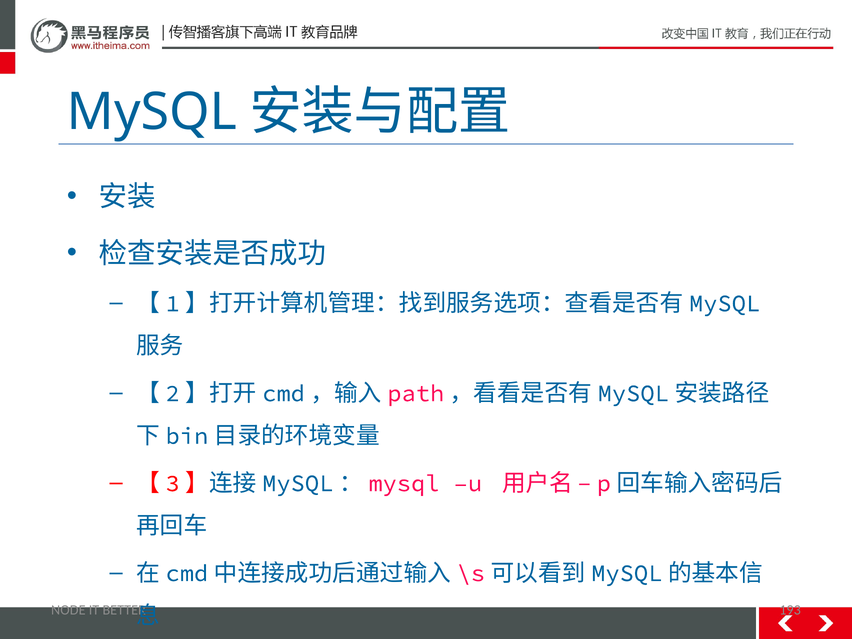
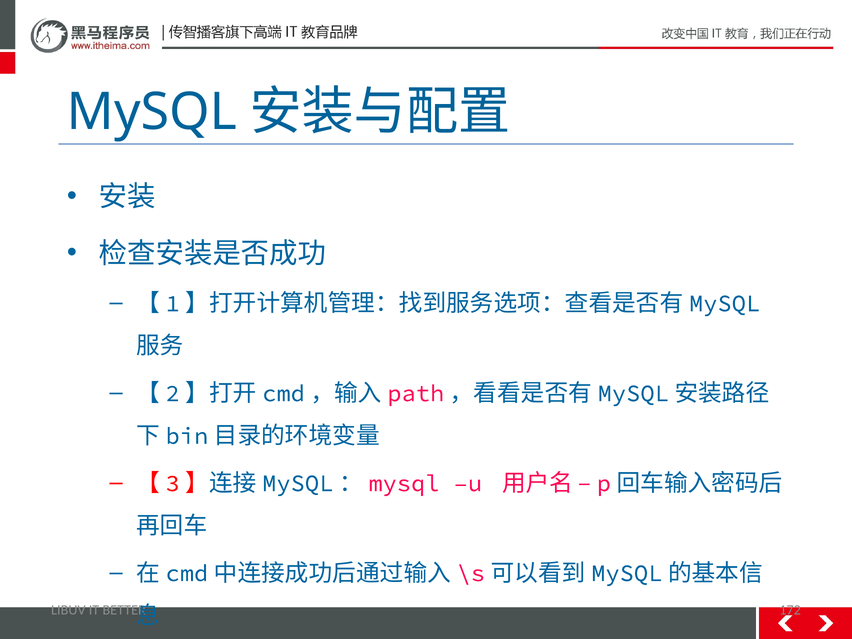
NODE: NODE -> LIBUV
193: 193 -> 172
